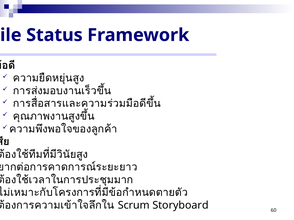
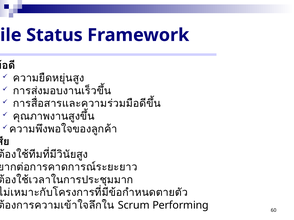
Storyboard: Storyboard -> Performing
